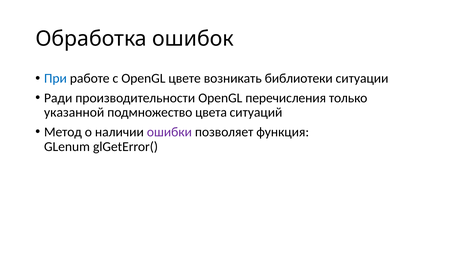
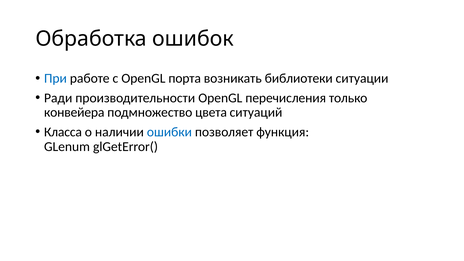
цвете: цвете -> порта
указанной: указанной -> конвейера
Метод: Метод -> Класса
ошибки colour: purple -> blue
